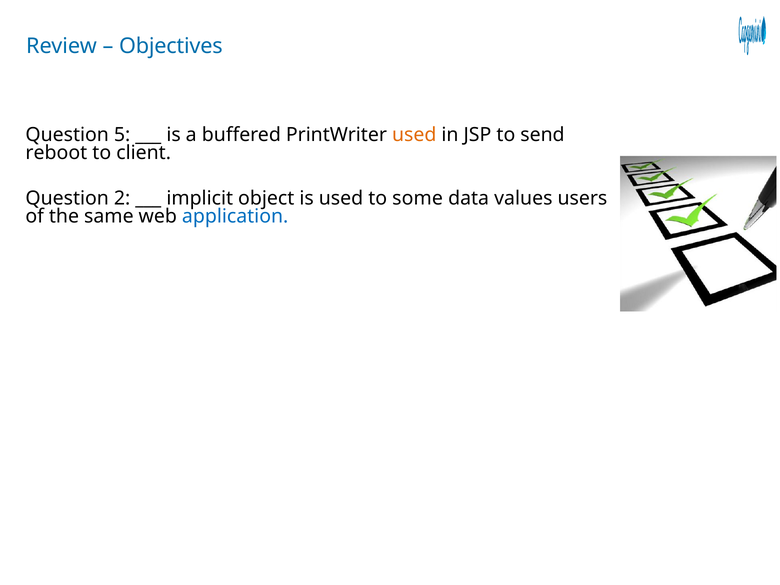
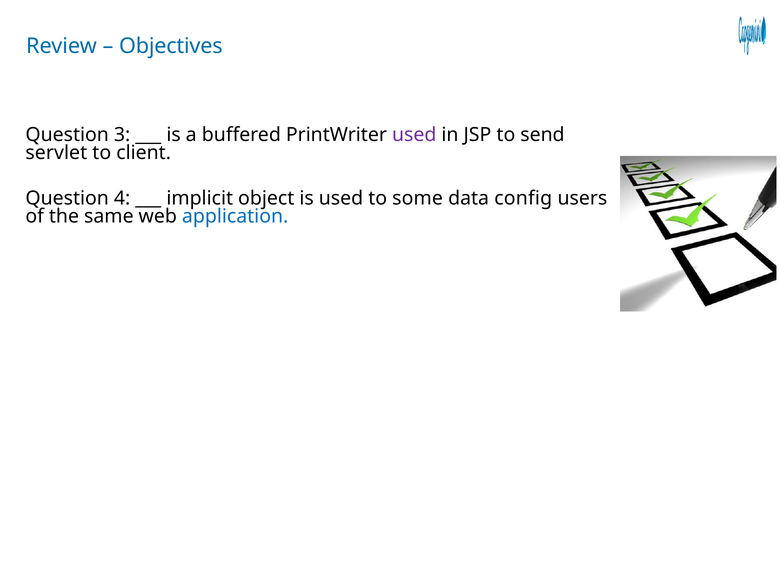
5: 5 -> 3
used at (414, 135) colour: orange -> purple
reboot: reboot -> servlet
2: 2 -> 4
values: values -> config
